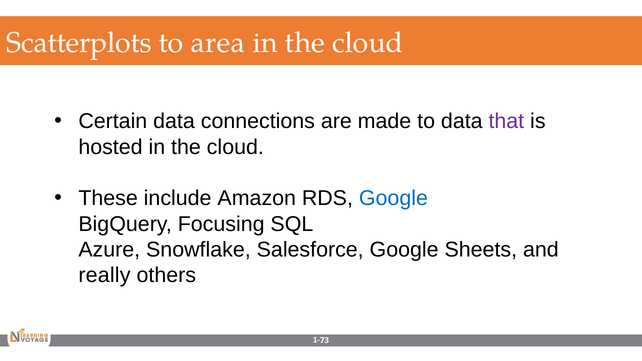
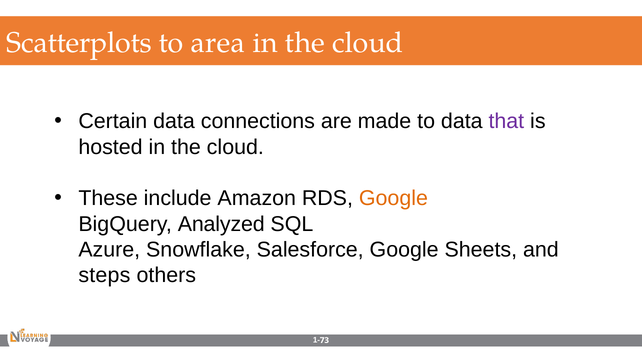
Google at (393, 198) colour: blue -> orange
Focusing: Focusing -> Analyzed
really: really -> steps
